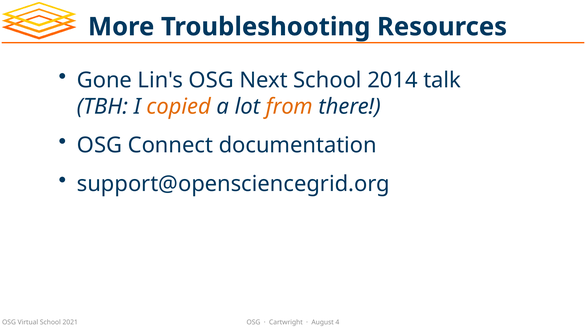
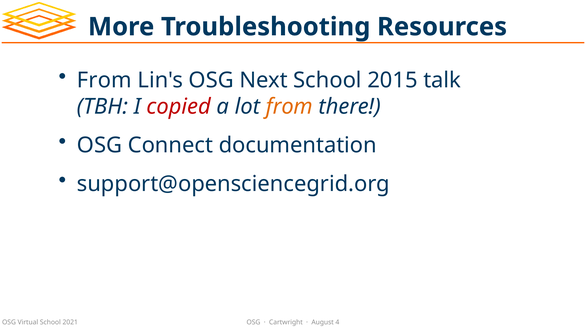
Gone at (104, 80): Gone -> From
2014: 2014 -> 2015
copied colour: orange -> red
